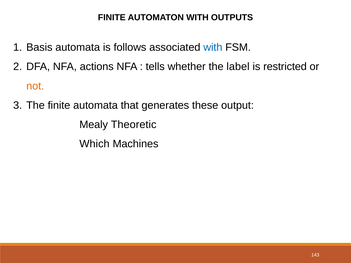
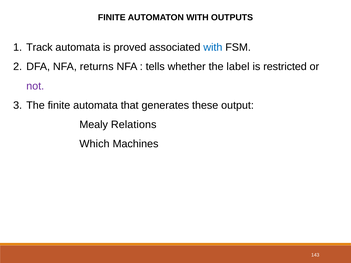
Basis: Basis -> Track
follows: follows -> proved
actions: actions -> returns
not colour: orange -> purple
Theoretic: Theoretic -> Relations
